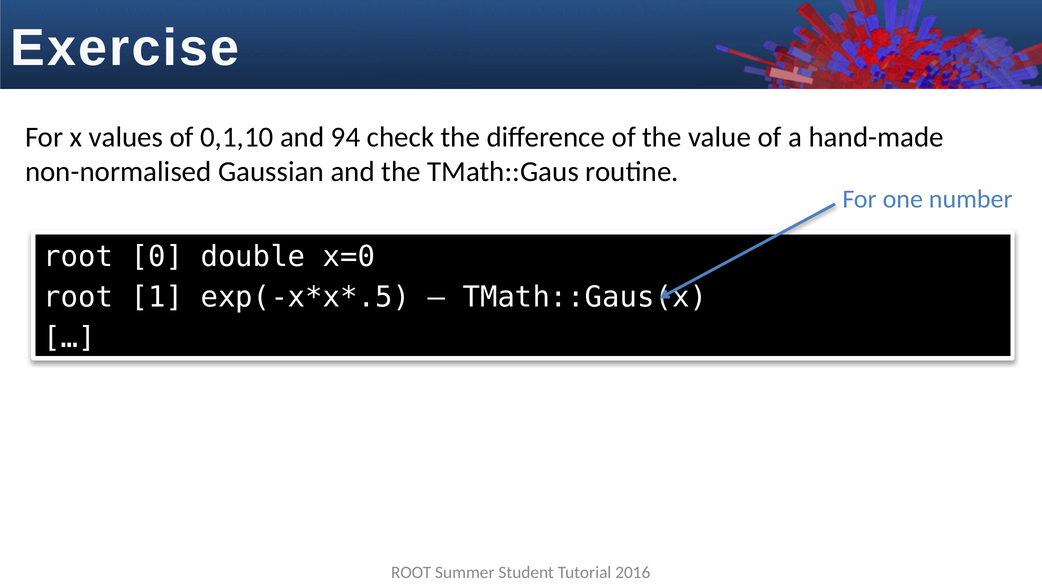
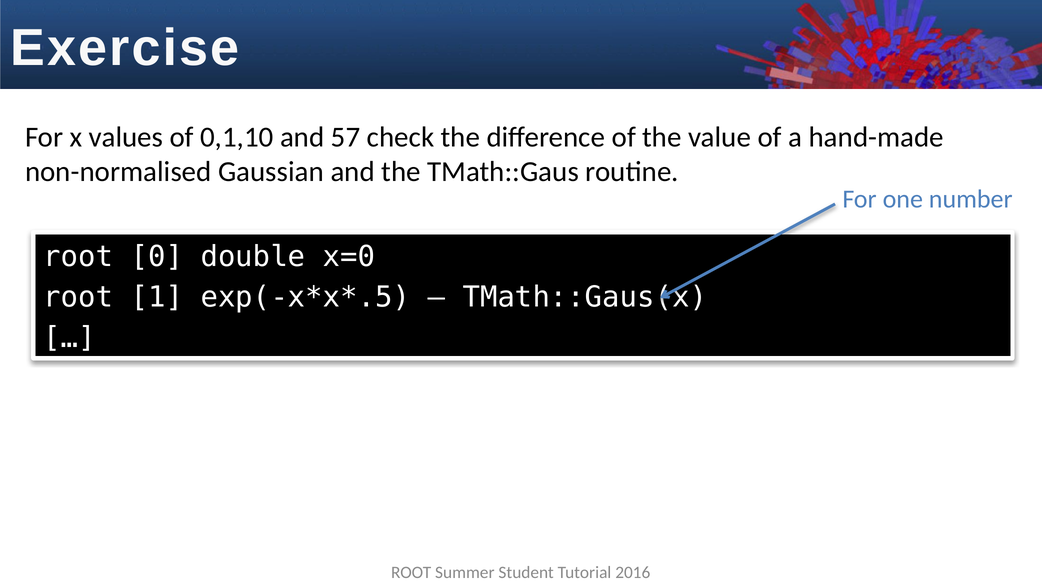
94: 94 -> 57
